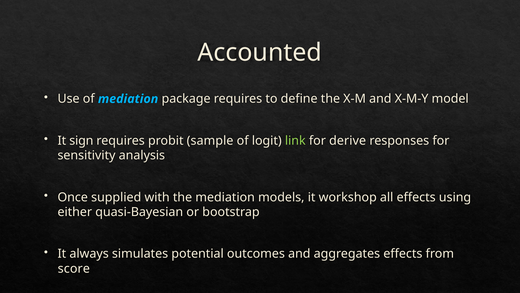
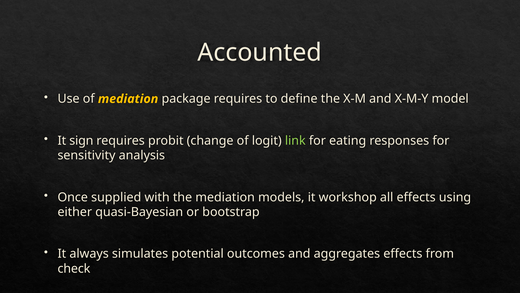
mediation at (128, 99) colour: light blue -> yellow
sample: sample -> change
derive: derive -> eating
score: score -> check
